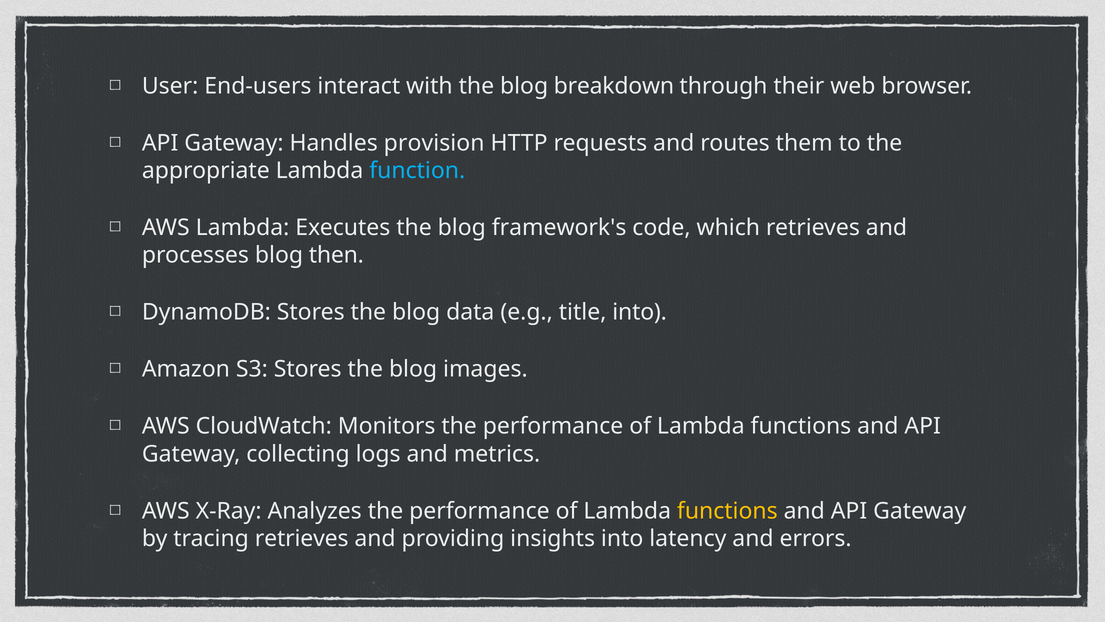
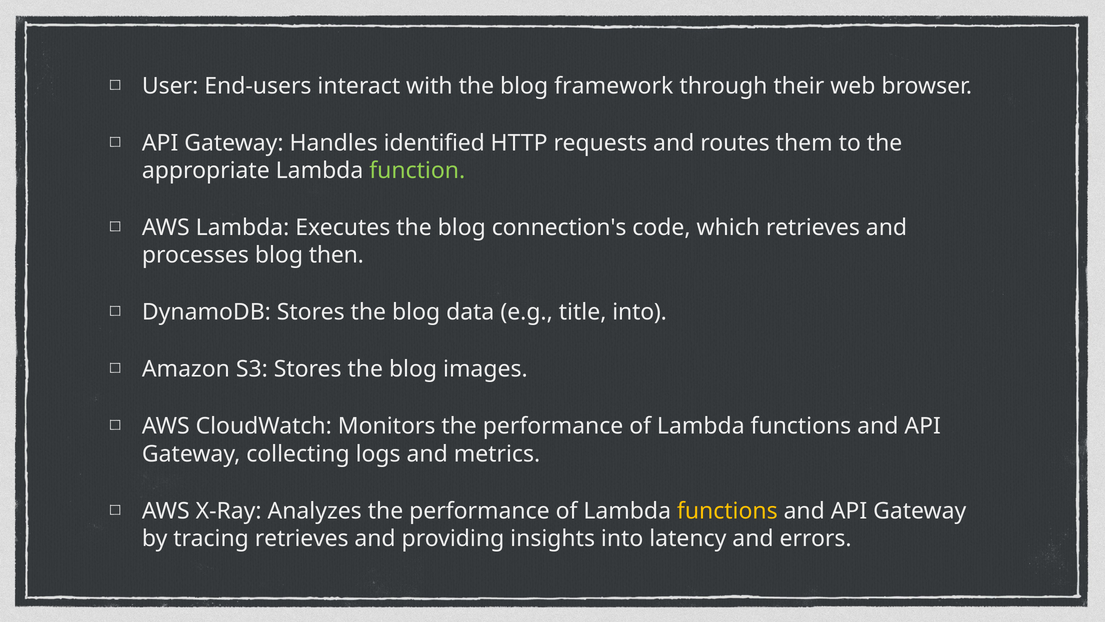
breakdown: breakdown -> framework
provision: provision -> identified
function colour: light blue -> light green
framework's: framework's -> connection's
